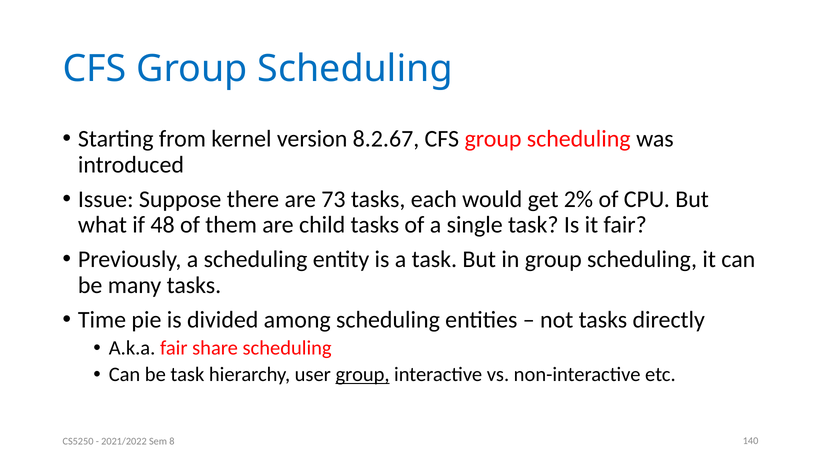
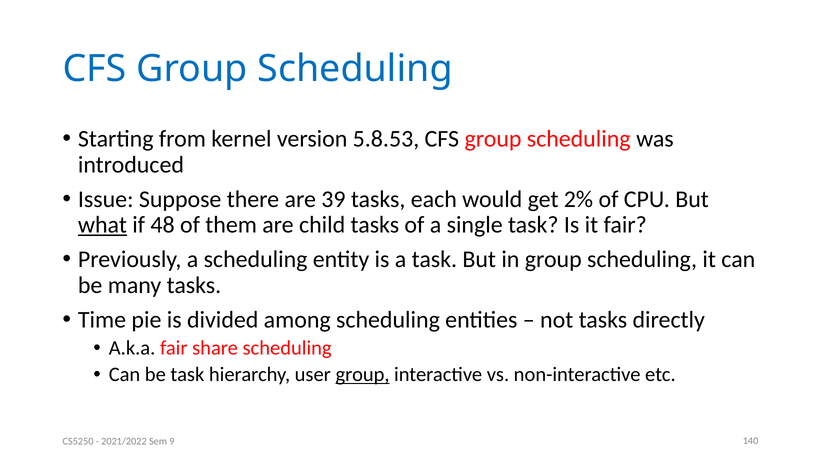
8.2.67: 8.2.67 -> 5.8.53
73: 73 -> 39
what underline: none -> present
8: 8 -> 9
